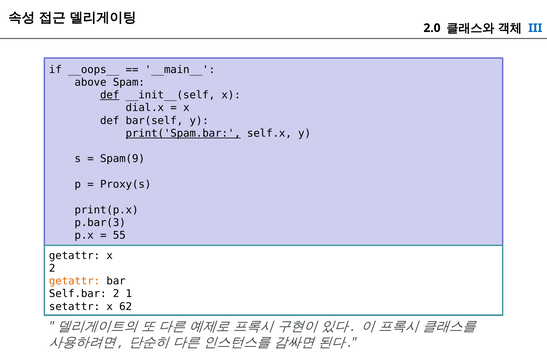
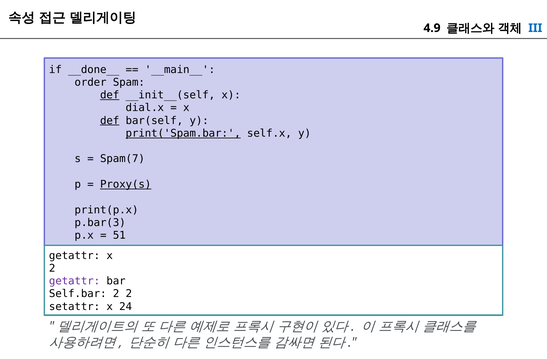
2.0: 2.0 -> 4.9
__oops__: __oops__ -> __done__
above: above -> order
def at (110, 121) underline: none -> present
Spam(9: Spam(9 -> Spam(7
Proxy(s underline: none -> present
55: 55 -> 51
getattr at (75, 281) colour: orange -> purple
2 1: 1 -> 2
62: 62 -> 24
